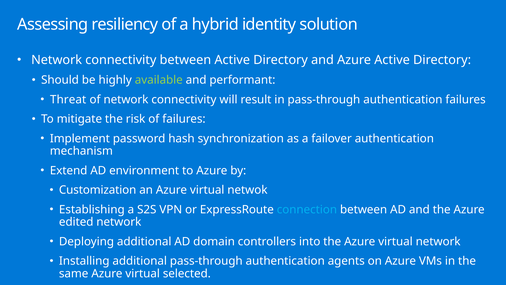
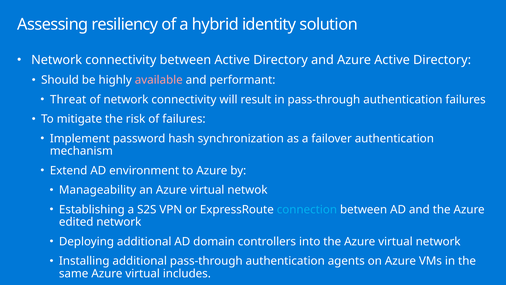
available colour: light green -> pink
Customization: Customization -> Manageability
selected: selected -> includes
